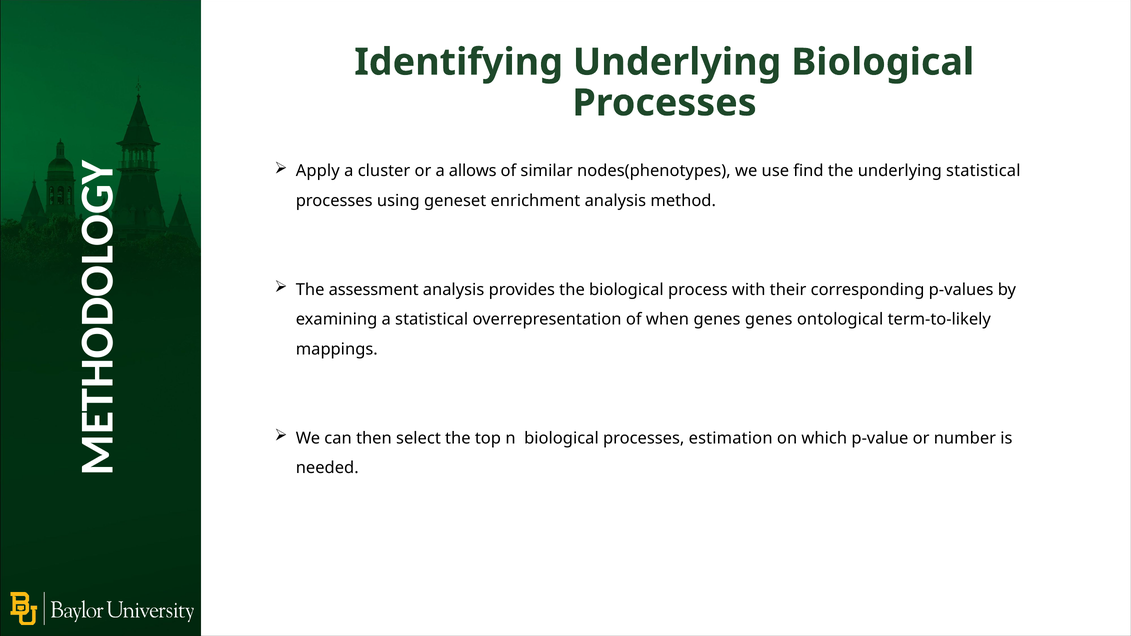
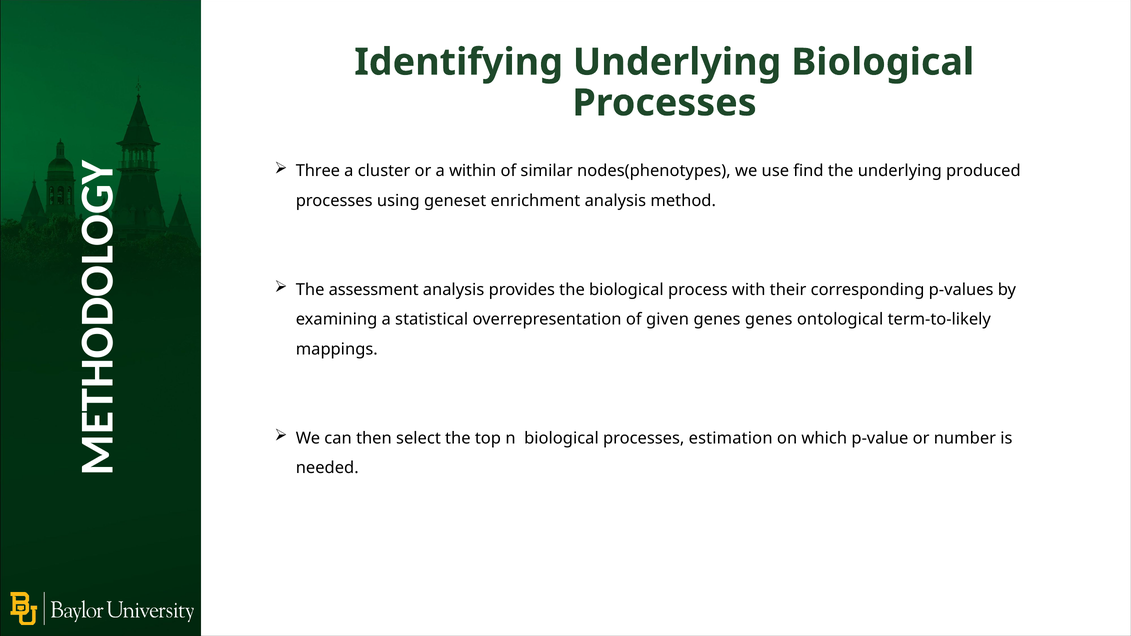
Apply: Apply -> Three
allows: allows -> within
underlying statistical: statistical -> produced
when: when -> given
